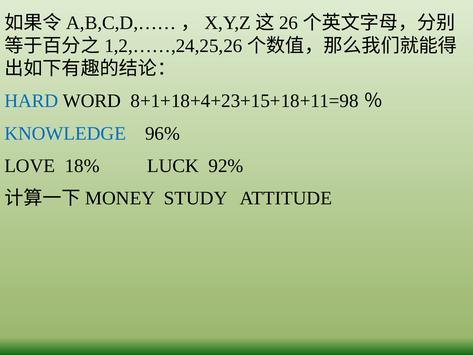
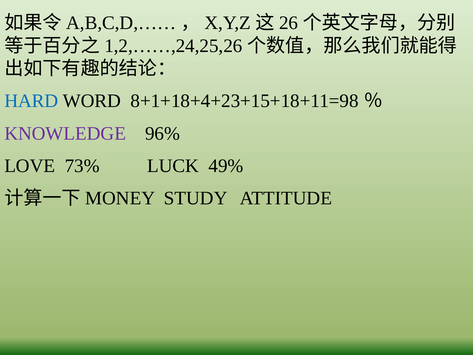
KNOWLEDGE colour: blue -> purple
18%: 18% -> 73%
92%: 92% -> 49%
